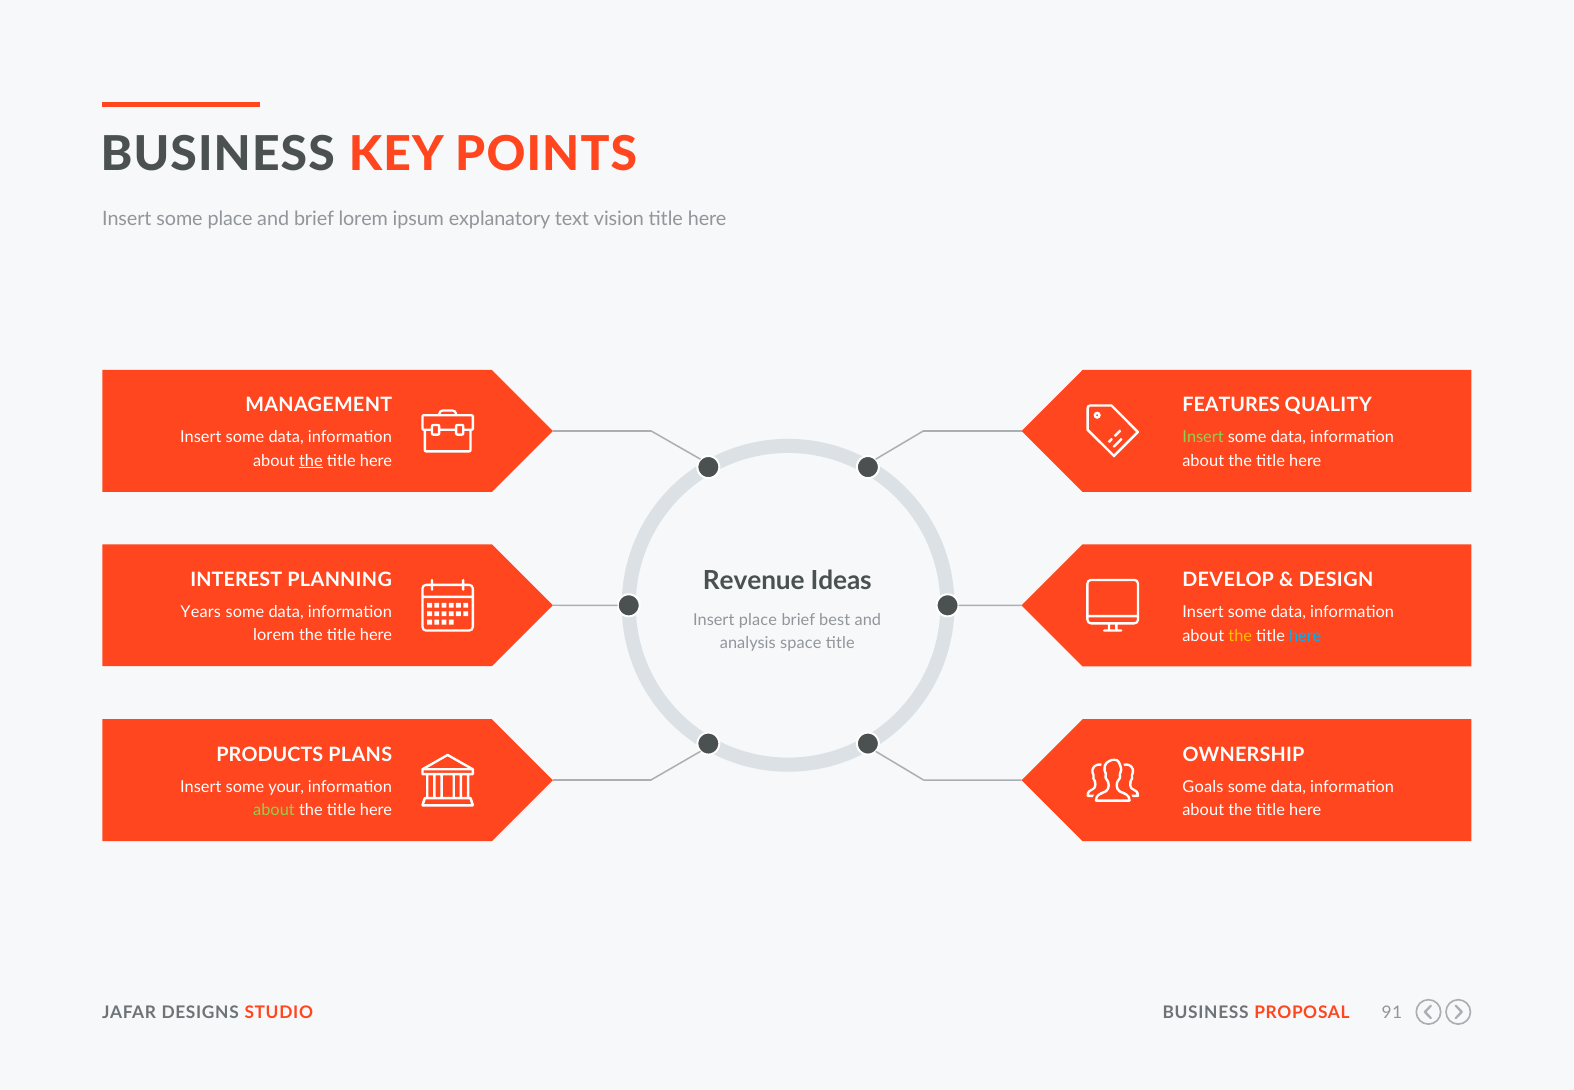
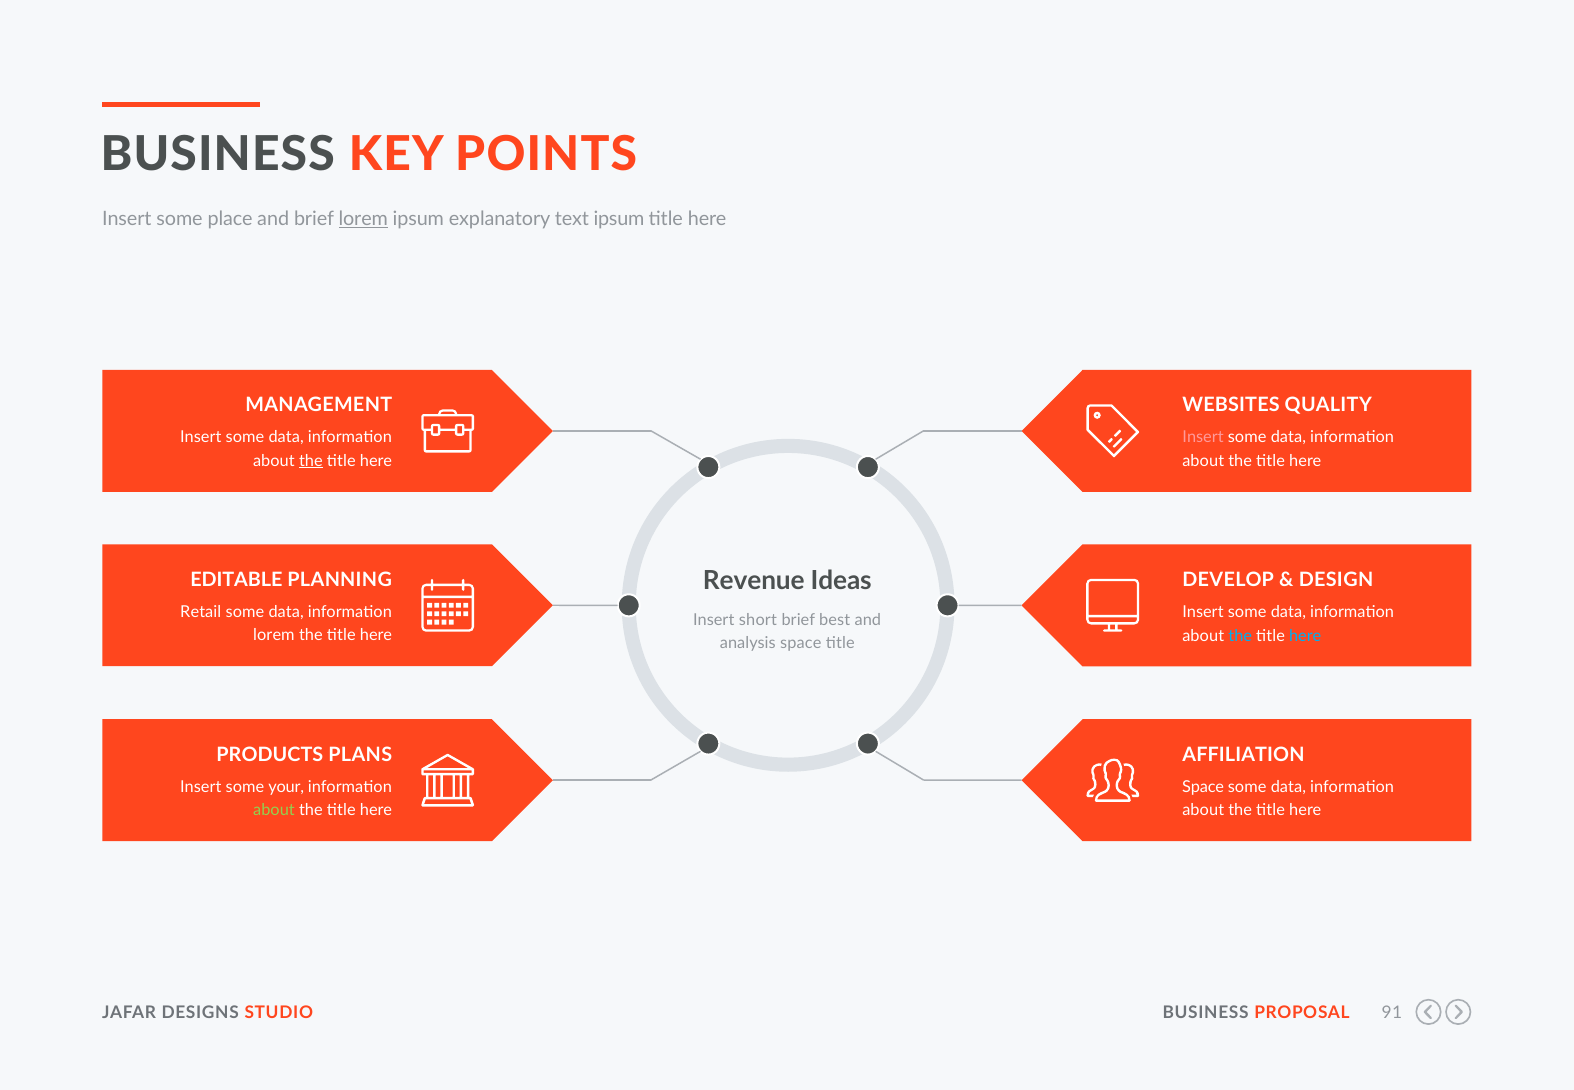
lorem at (363, 219) underline: none -> present
text vision: vision -> ipsum
FEATURES: FEATURES -> WEBSITES
Insert at (1203, 437) colour: light green -> pink
INTEREST: INTEREST -> EDITABLE
Years: Years -> Retail
Insert place: place -> short
the at (1240, 635) colour: yellow -> light blue
OWNERSHIP: OWNERSHIP -> AFFILIATION
Goals at (1203, 787): Goals -> Space
